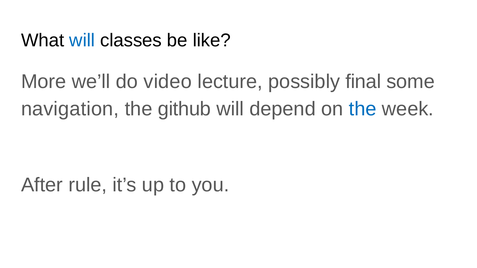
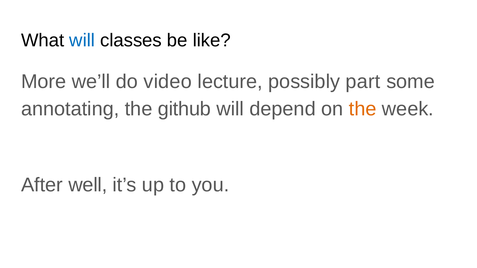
final: final -> part
navigation: navigation -> annotating
the at (363, 109) colour: blue -> orange
rule: rule -> well
